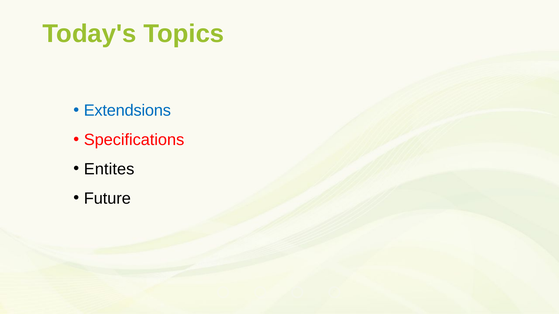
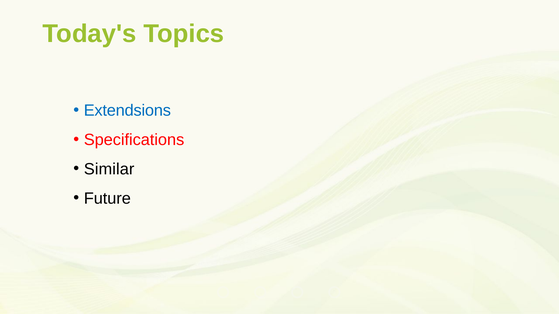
Entites: Entites -> Similar
